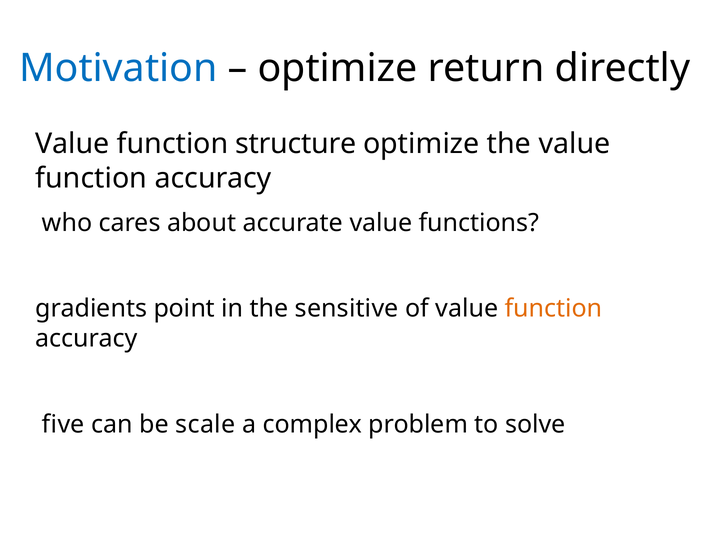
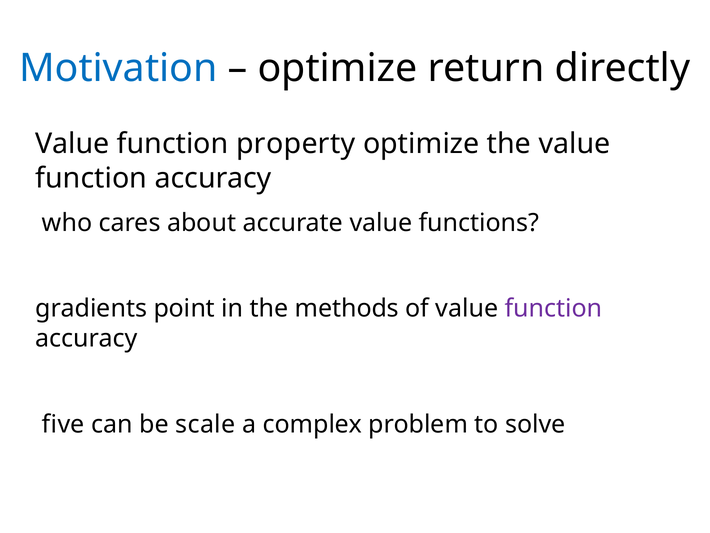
structure: structure -> property
sensitive: sensitive -> methods
function at (553, 308) colour: orange -> purple
